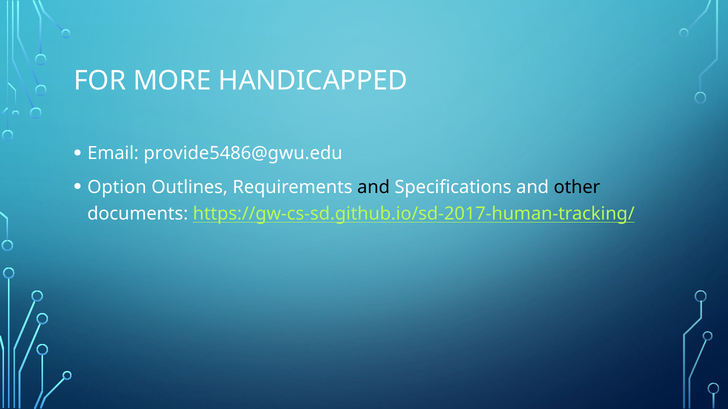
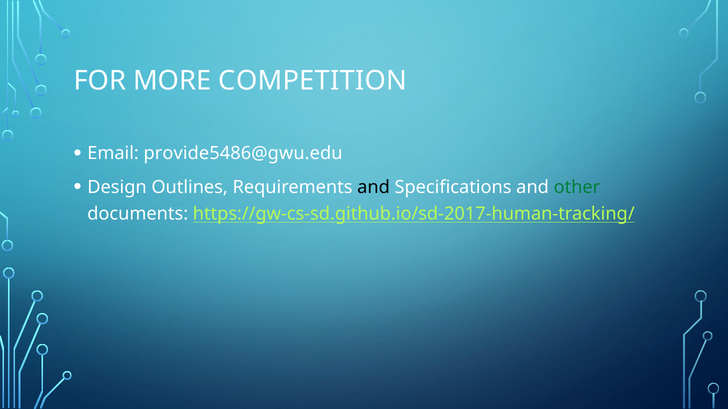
HANDICAPPED: HANDICAPPED -> COMPETITION
Option: Option -> Design
other colour: black -> green
